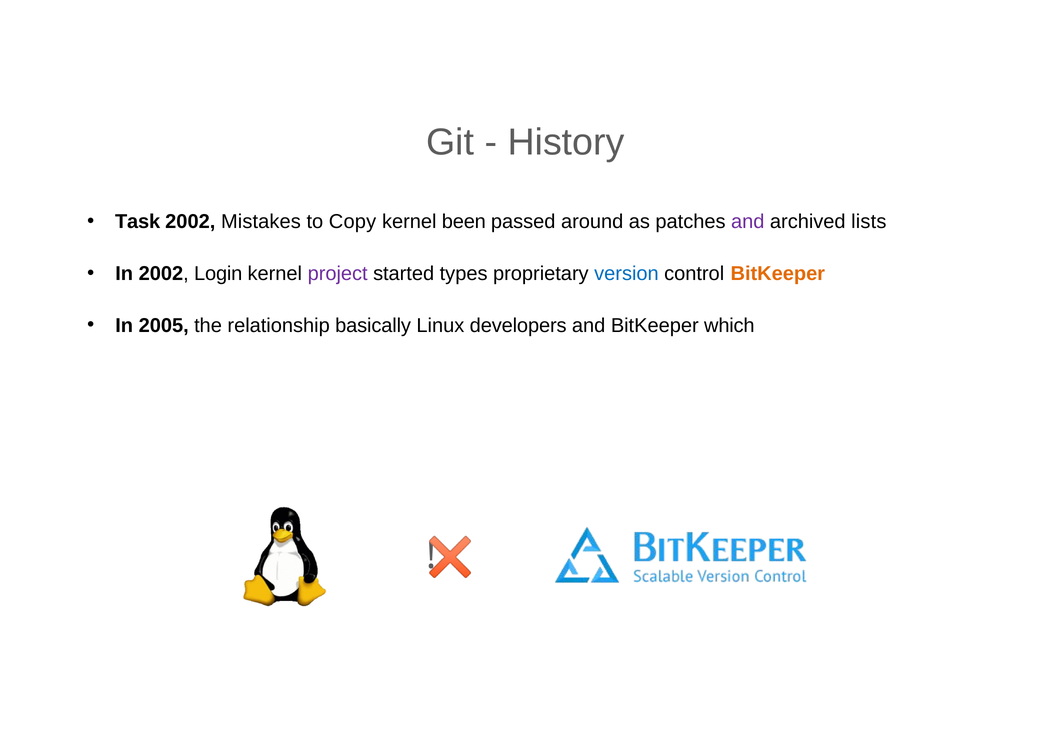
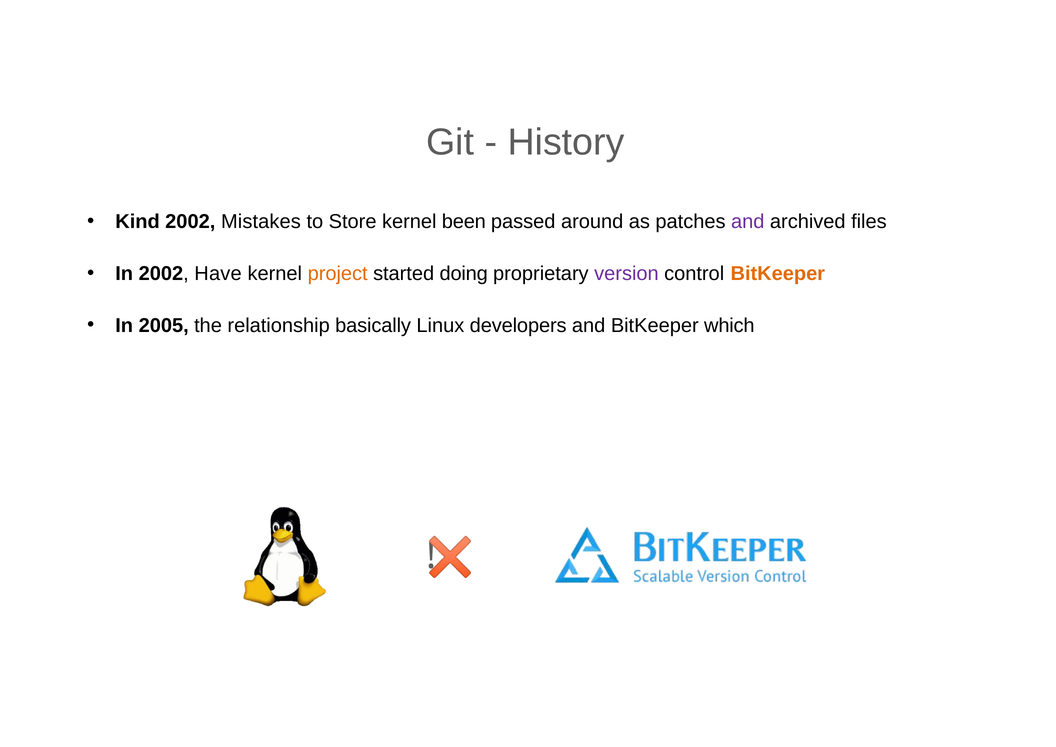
Task: Task -> Kind
Copy: Copy -> Store
lists: lists -> files
Login: Login -> Have
project colour: purple -> orange
types: types -> doing
version colour: blue -> purple
